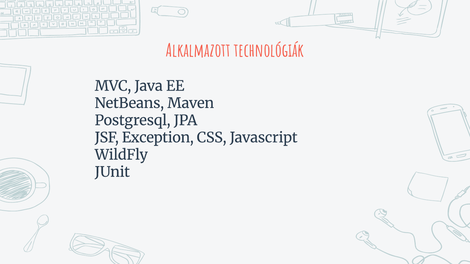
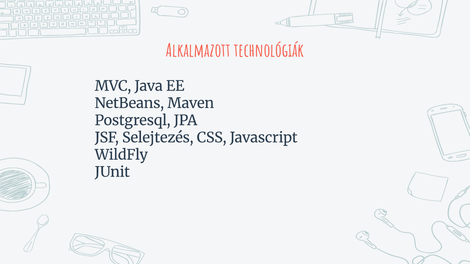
Exception: Exception -> Selejtezés
